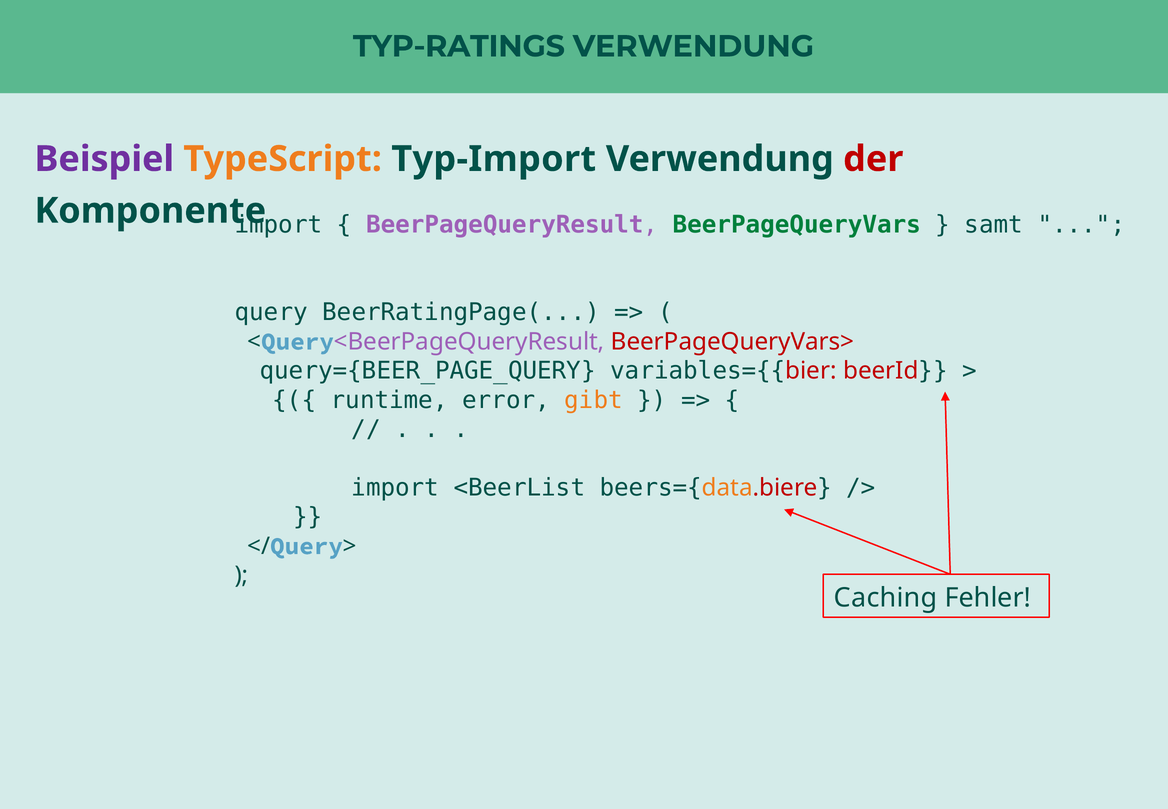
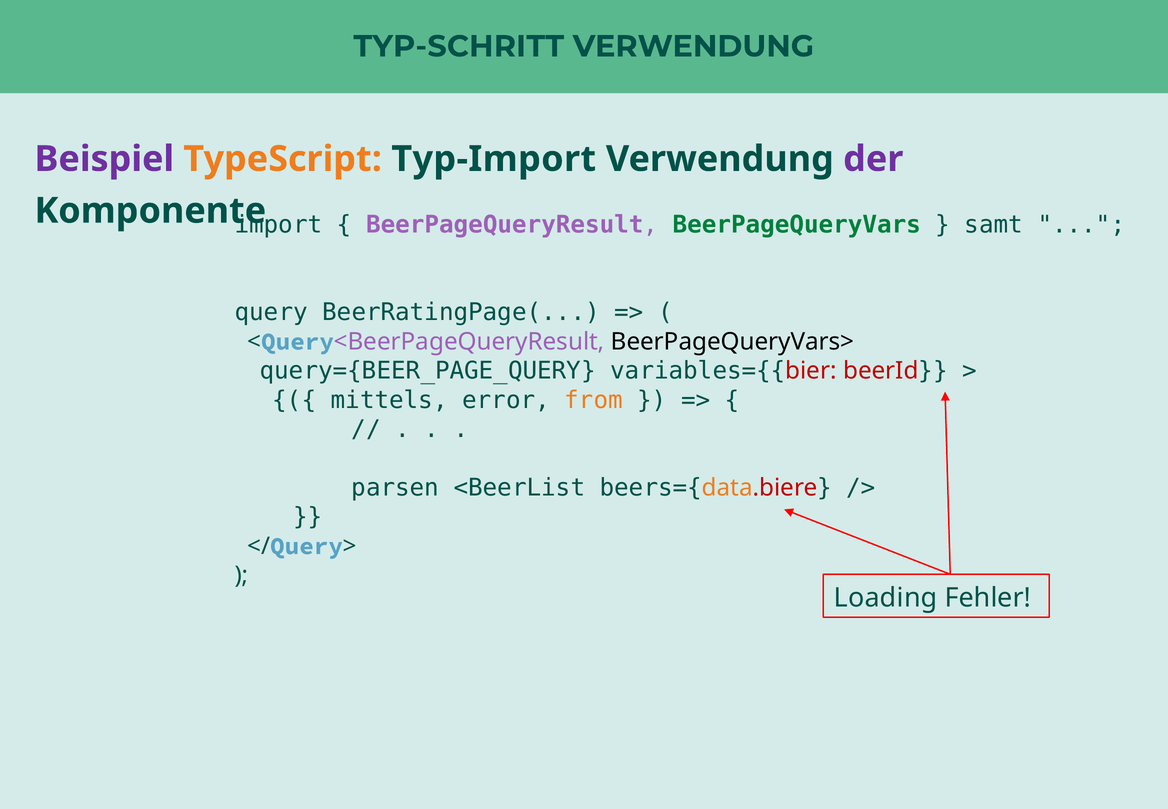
TYP-RATINGS: TYP-RATINGS -> TYP-SCHRITT
der colour: red -> purple
BeerPageQueryVars> colour: red -> black
runtime: runtime -> mittels
gibt: gibt -> from
import at (395, 487): import -> parsen
Caching: Caching -> Loading
